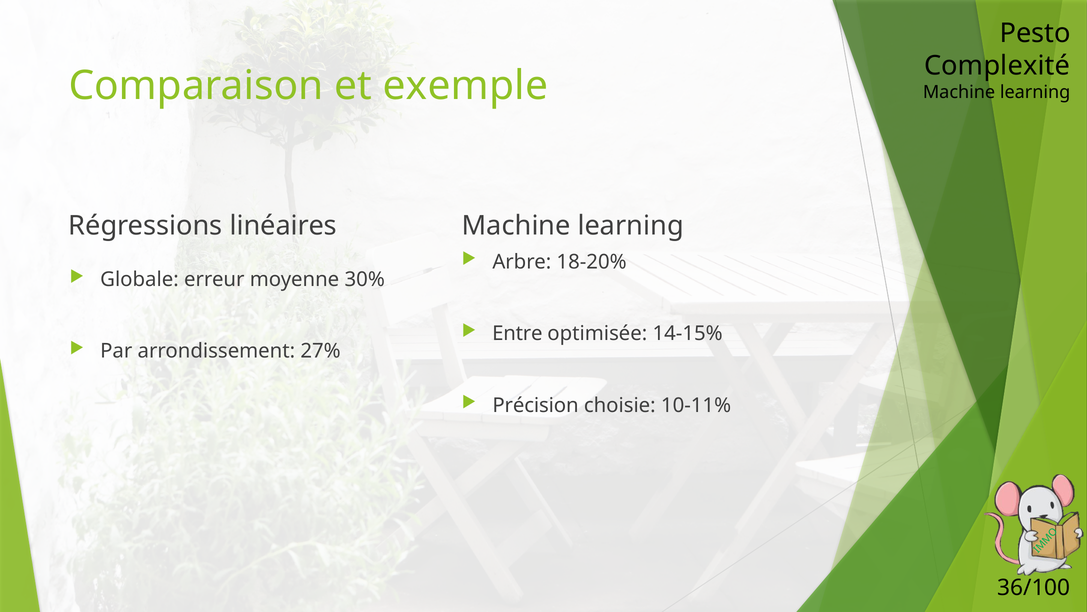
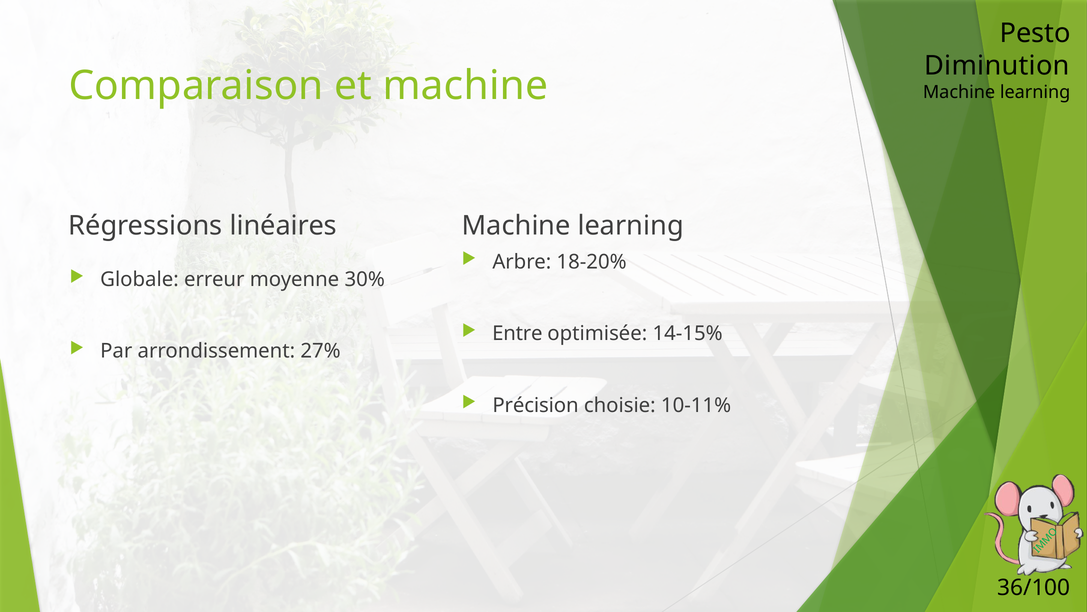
Complexité: Complexité -> Diminution
et exemple: exemple -> machine
